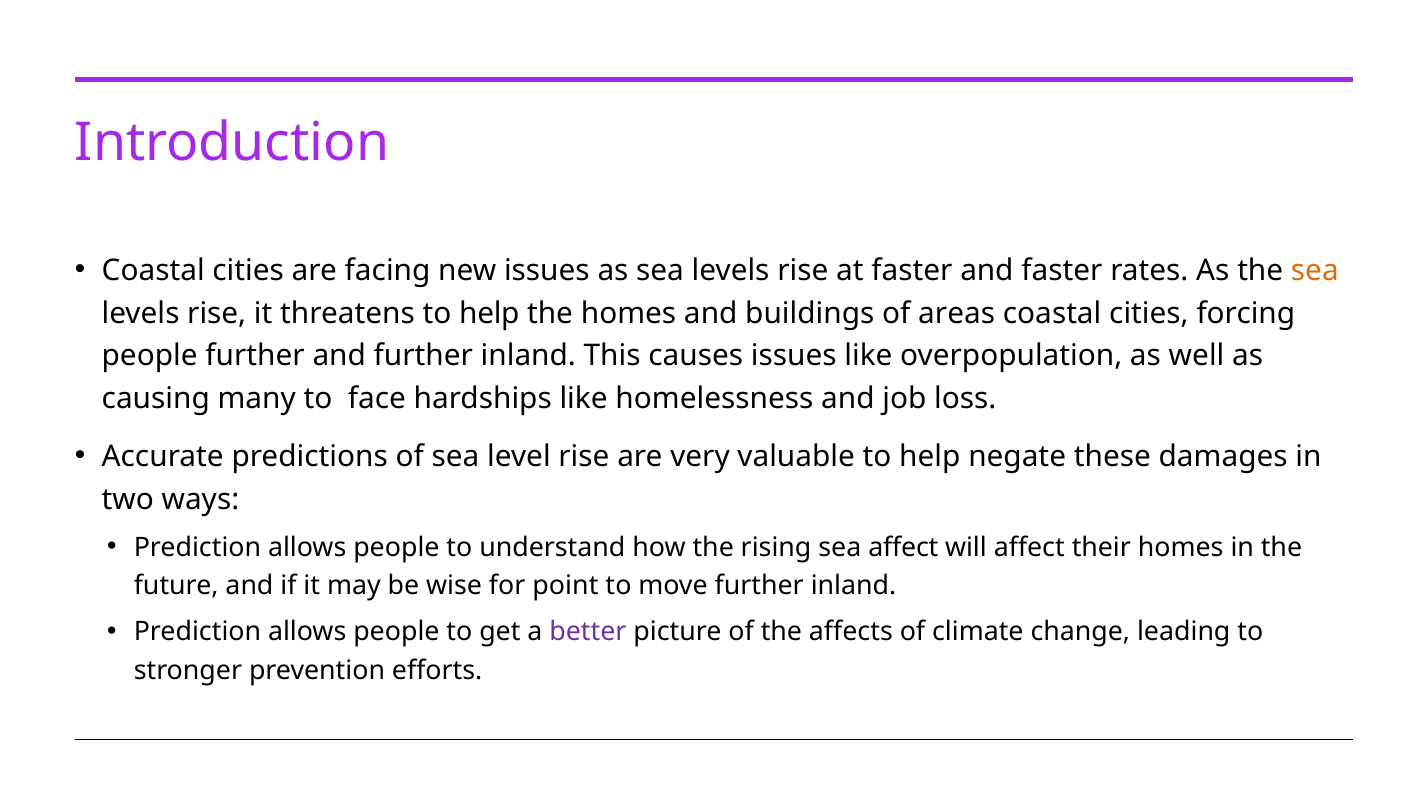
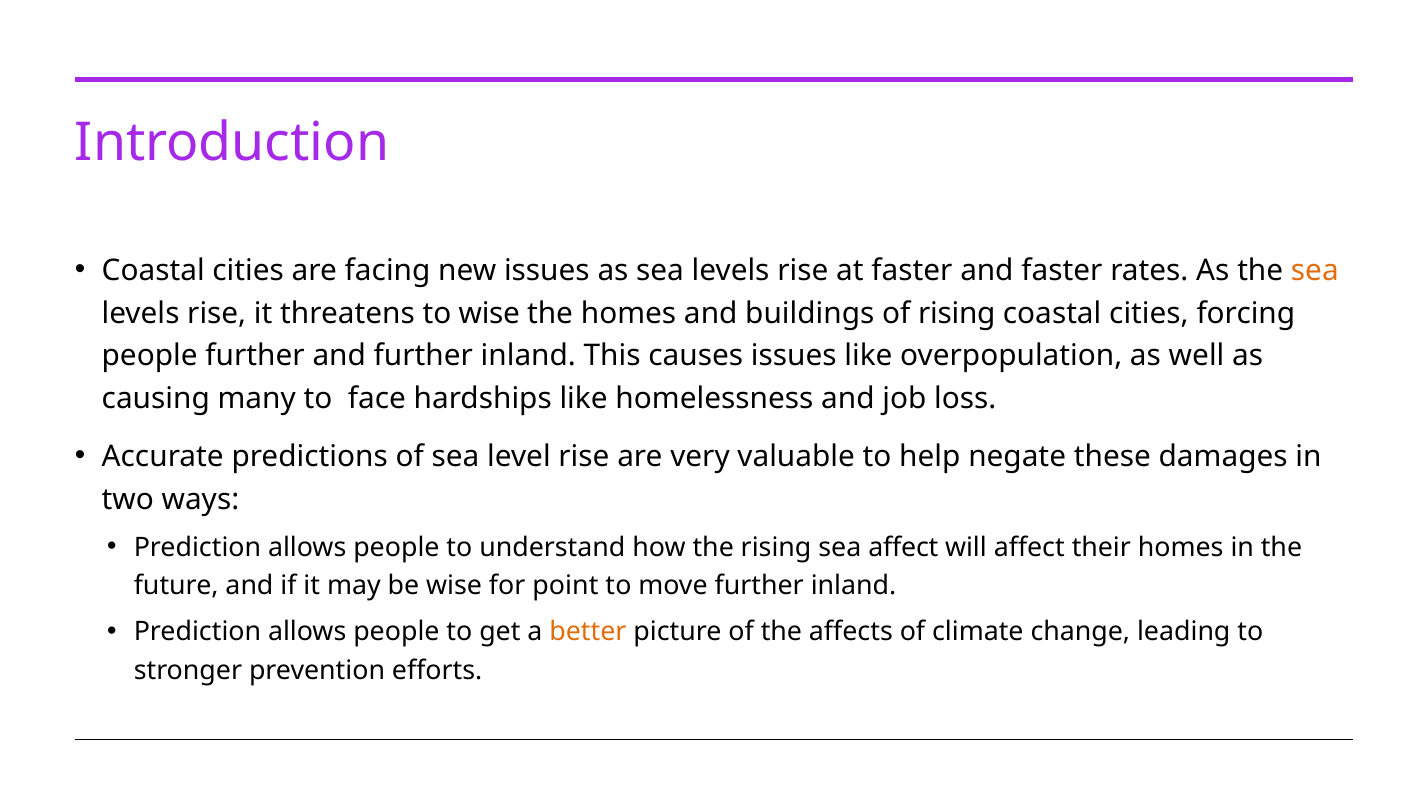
threatens to help: help -> wise
of areas: areas -> rising
better colour: purple -> orange
